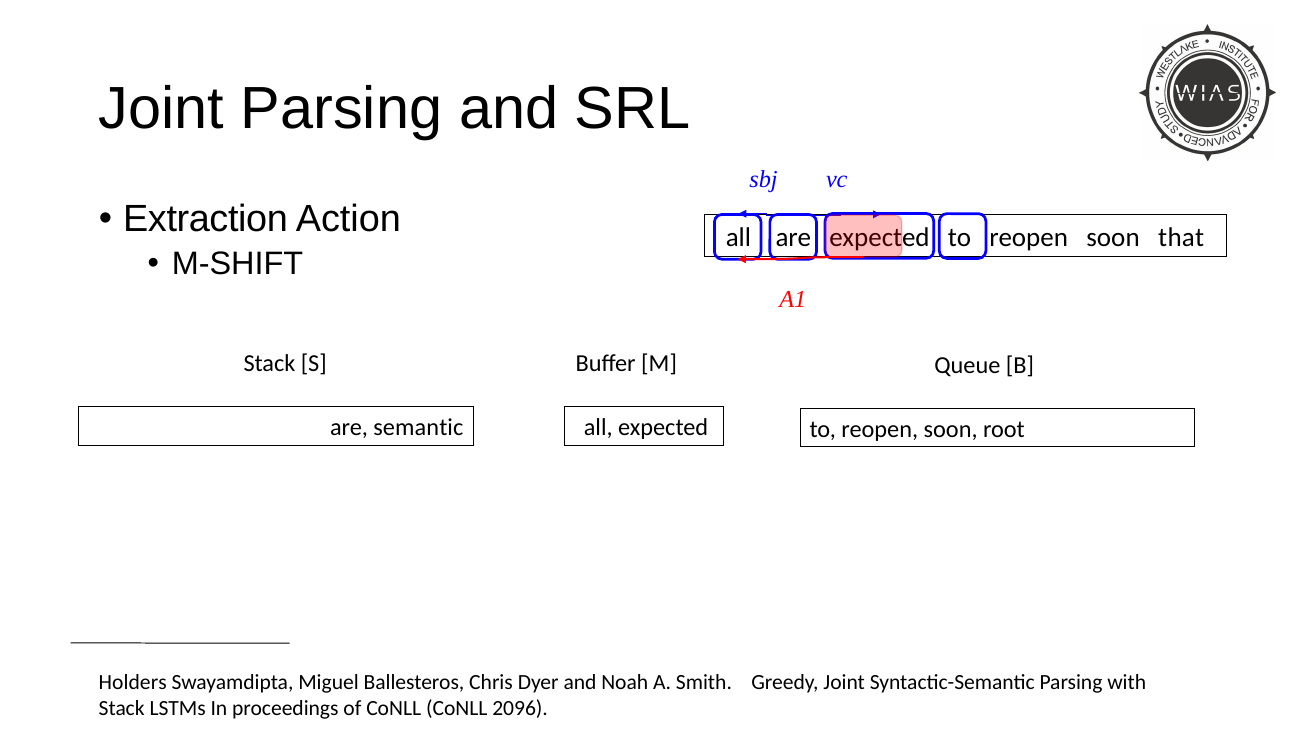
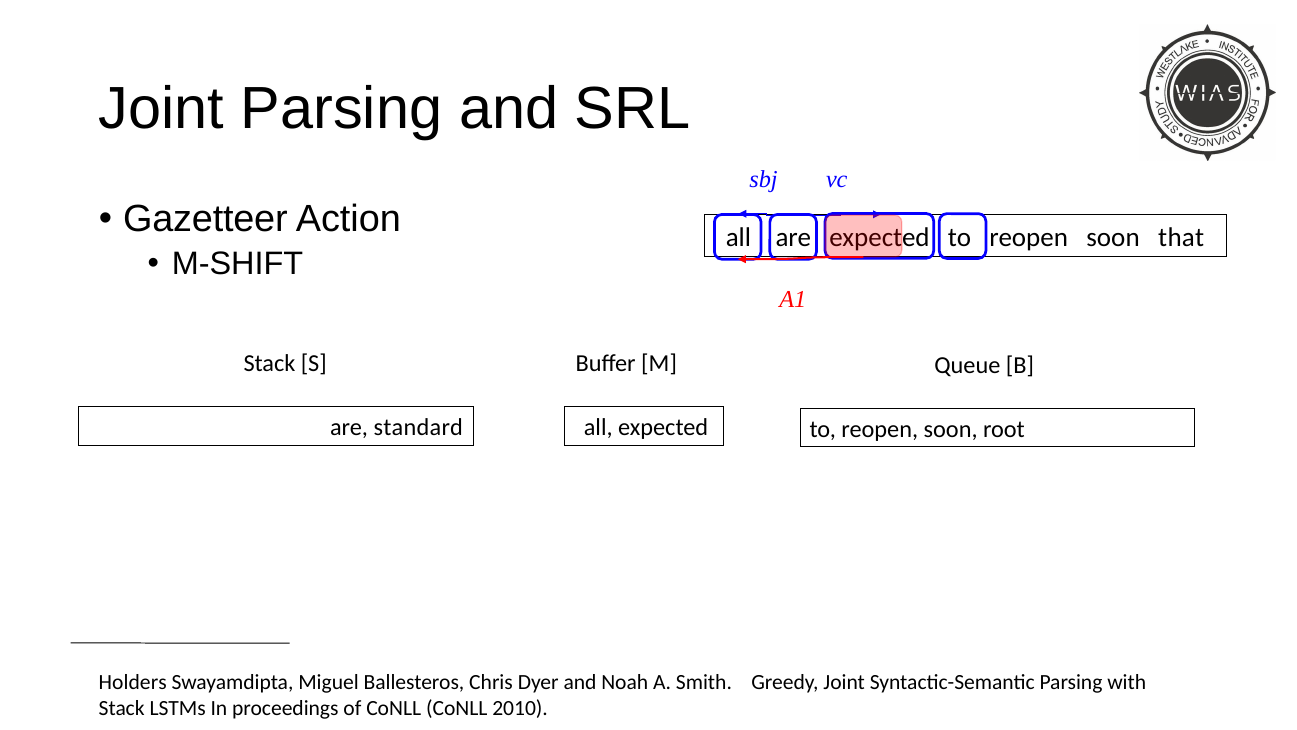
Extraction: Extraction -> Gazetteer
semantic: semantic -> standard
2096: 2096 -> 2010
